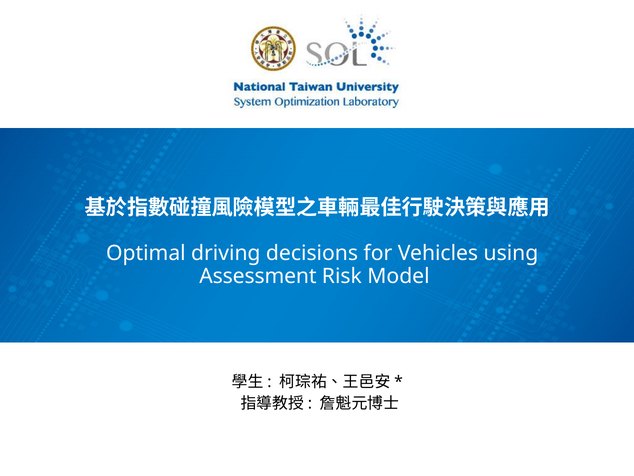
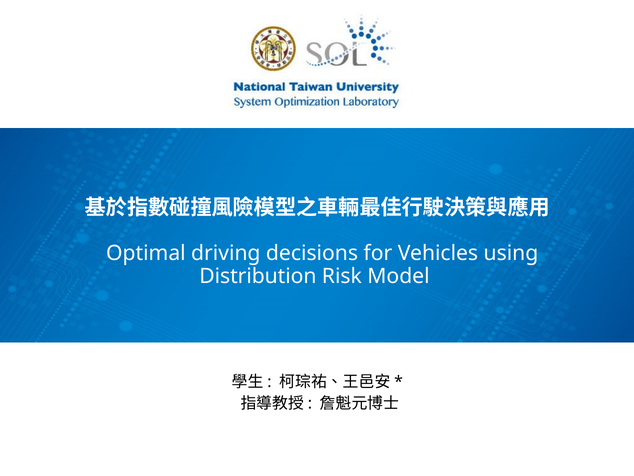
Assessment: Assessment -> Distribution
